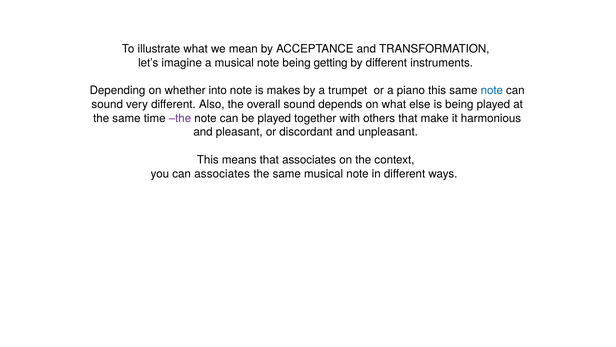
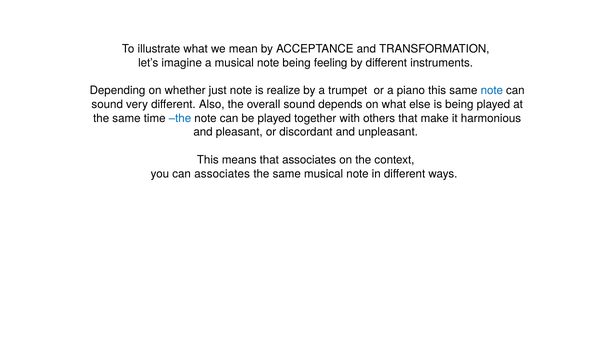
getting: getting -> feeling
into: into -> just
makes: makes -> realize
the at (180, 118) colour: purple -> blue
